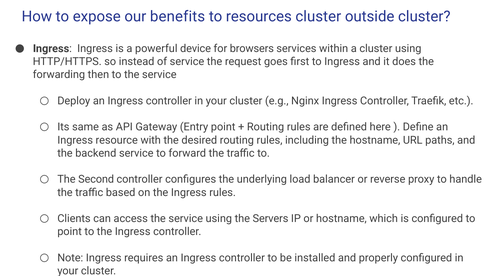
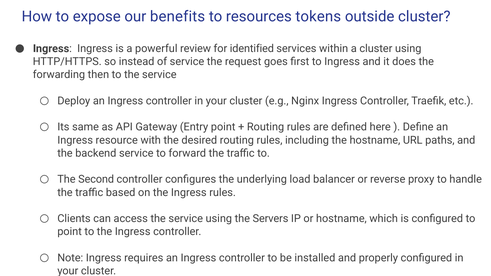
resources cluster: cluster -> tokens
device: device -> review
browsers: browsers -> identified
